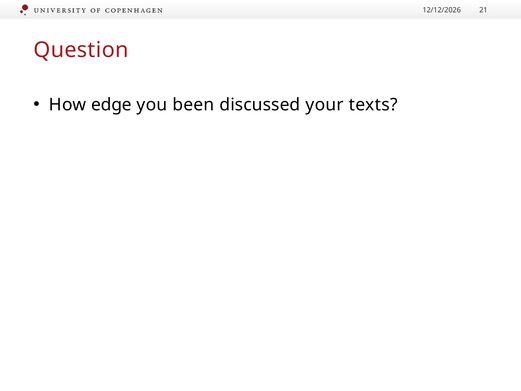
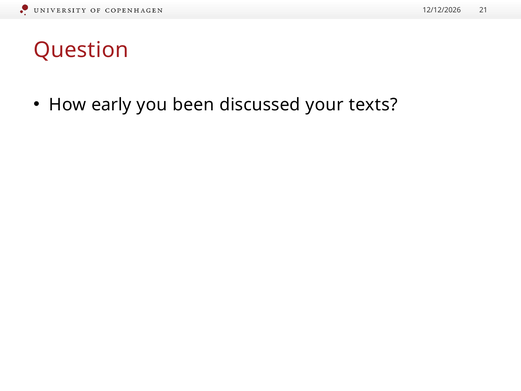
edge: edge -> early
